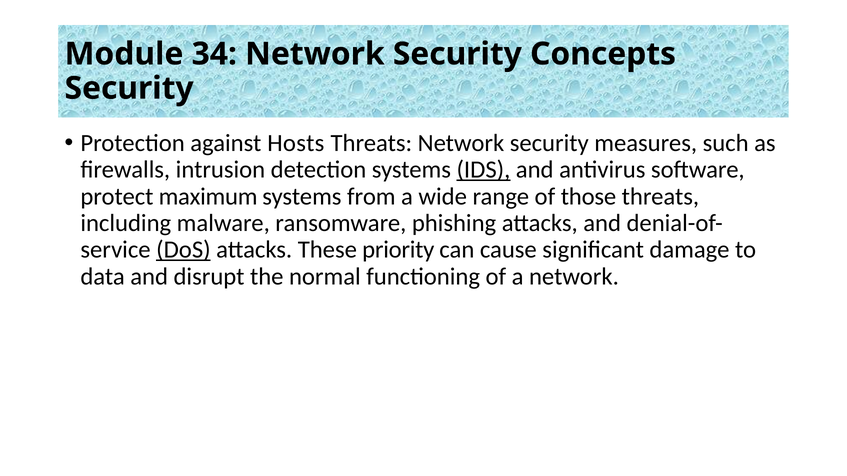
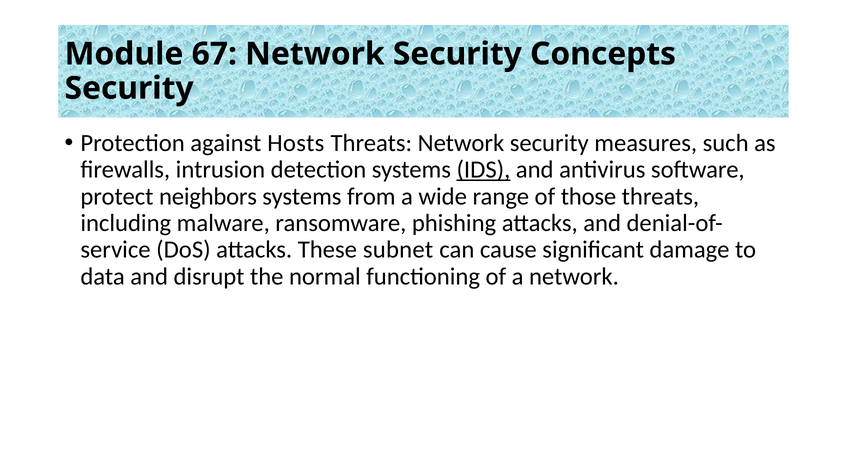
34: 34 -> 67
maximum: maximum -> neighbors
DoS underline: present -> none
priority: priority -> subnet
